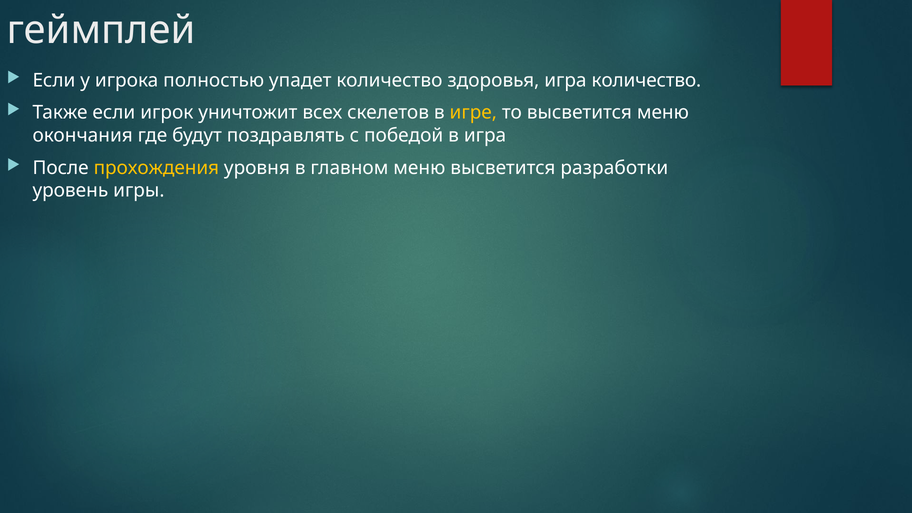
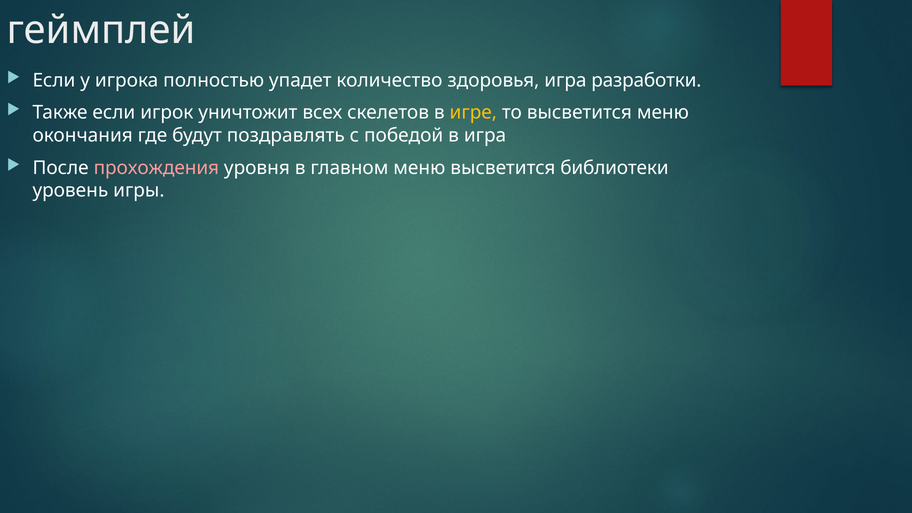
игра количество: количество -> разработки
прохождения colour: yellow -> pink
разработки: разработки -> библиотеки
